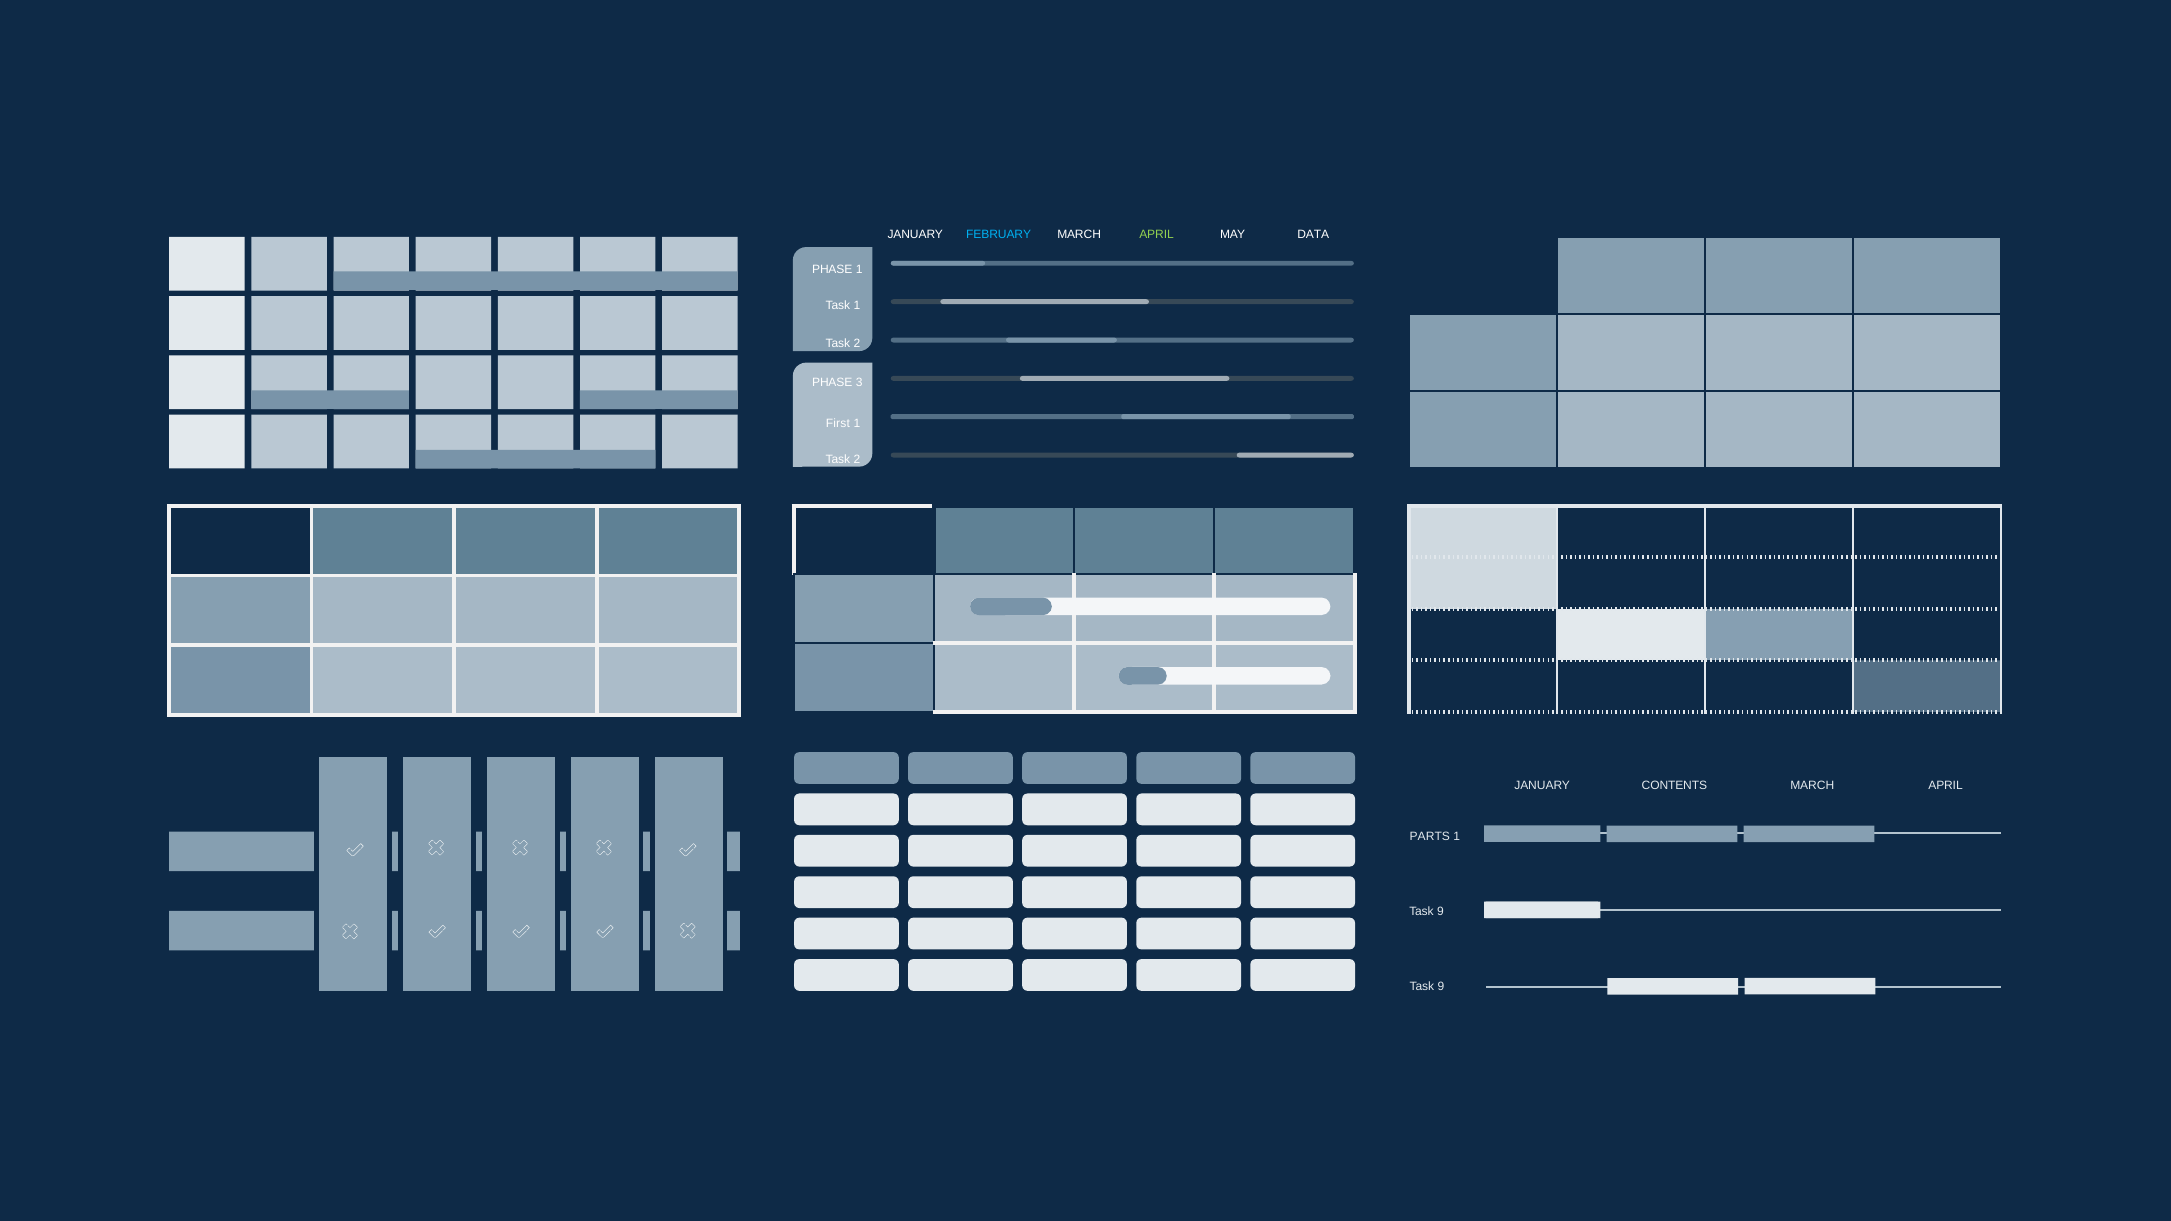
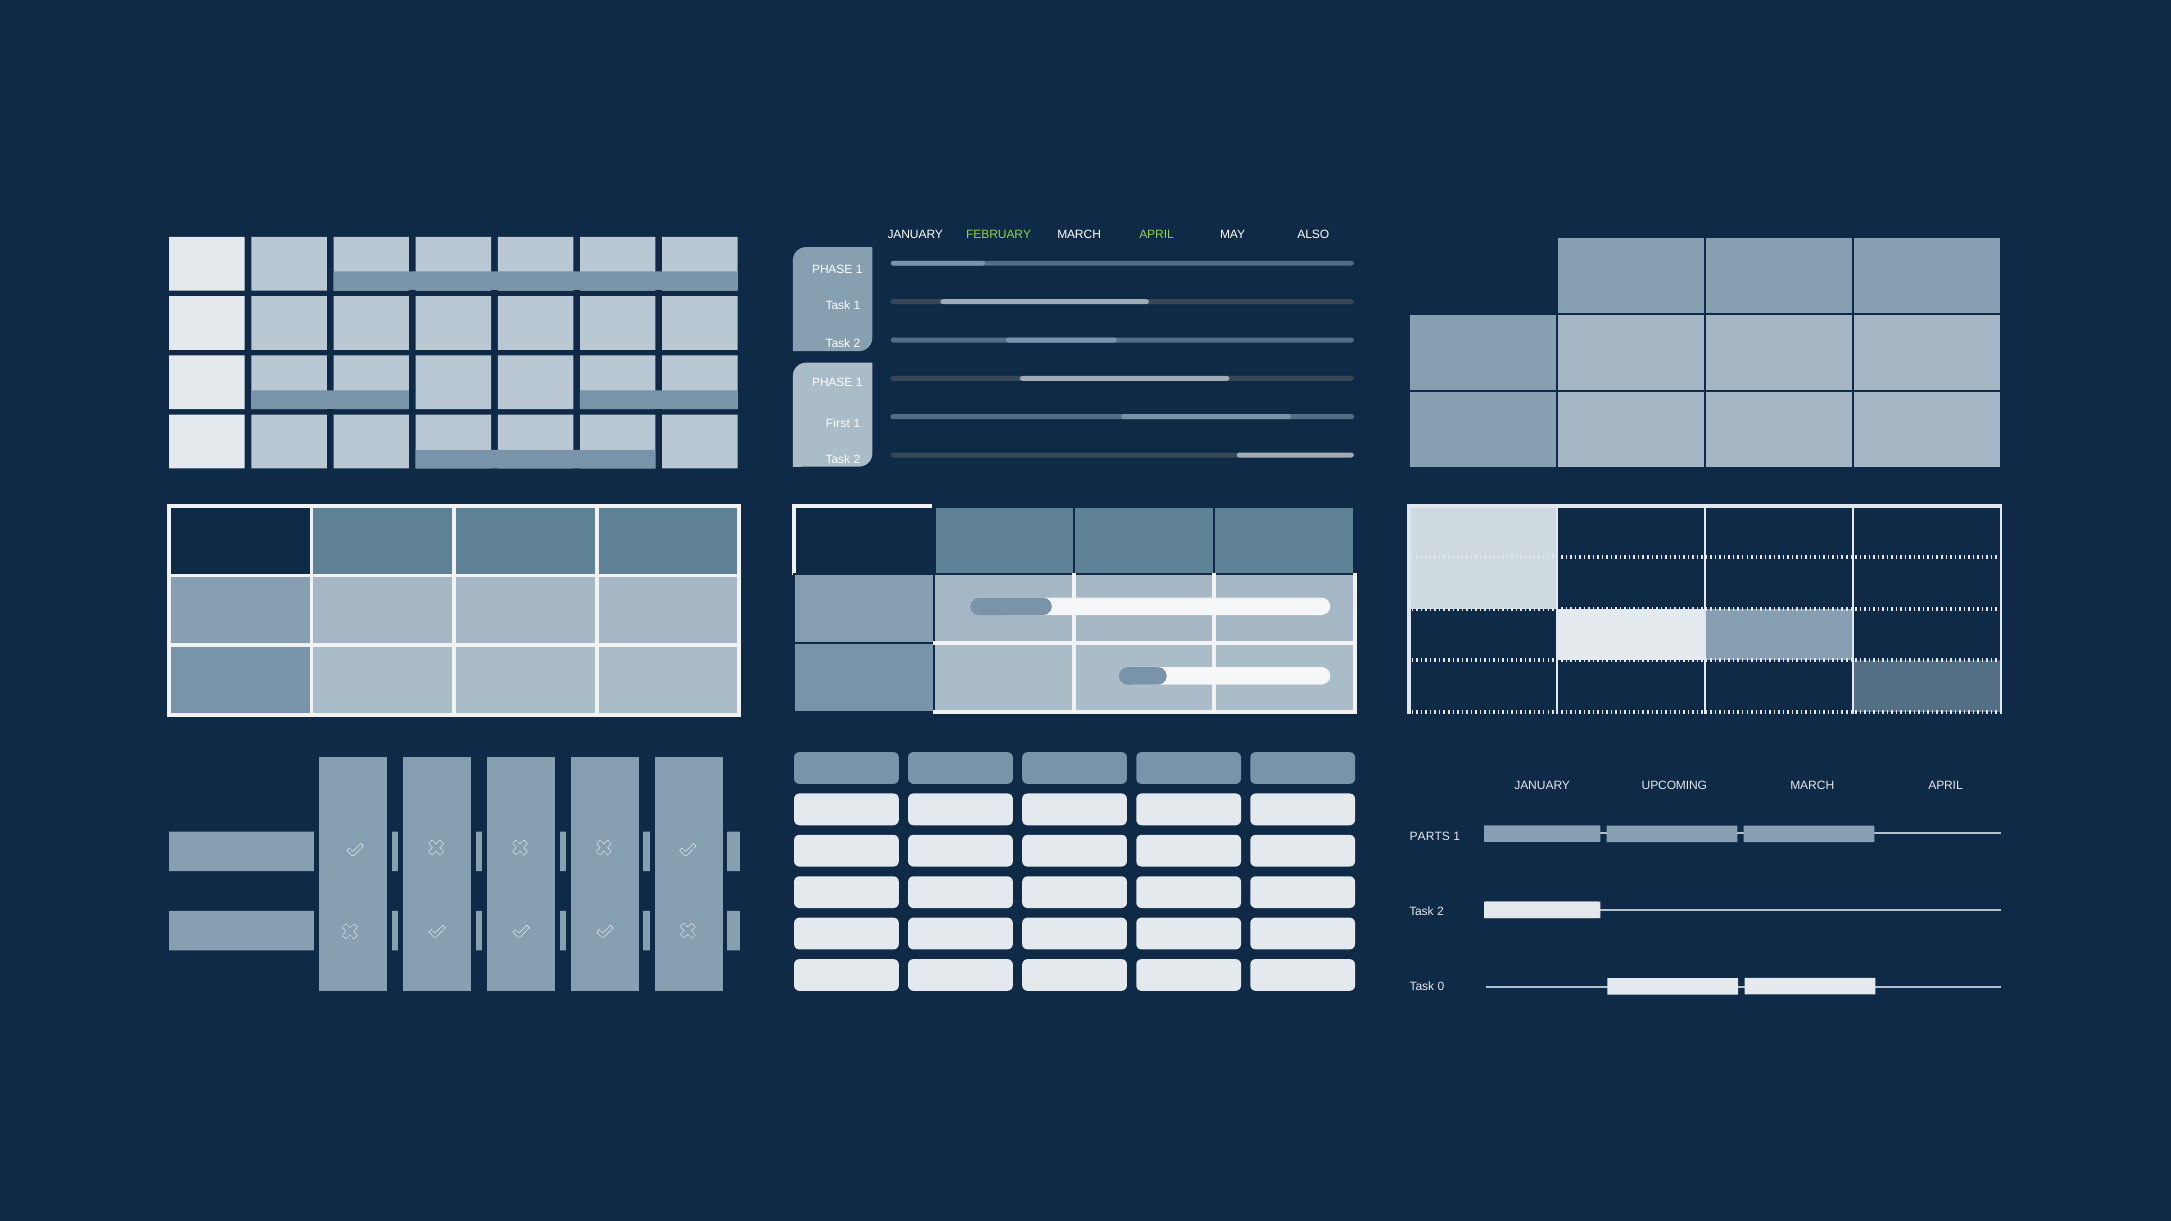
FEBRUARY colour: light blue -> light green
DATA: DATA -> ALSO
3 at (859, 383): 3 -> 1
CONTENTS: CONTENTS -> UPCOMING
9 at (1440, 912): 9 -> 2
9 at (1441, 987): 9 -> 0
